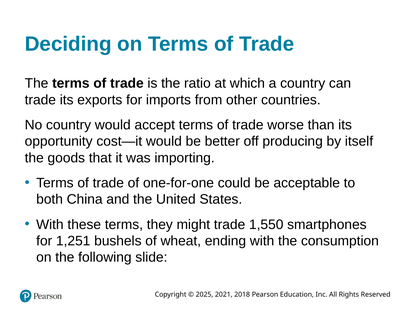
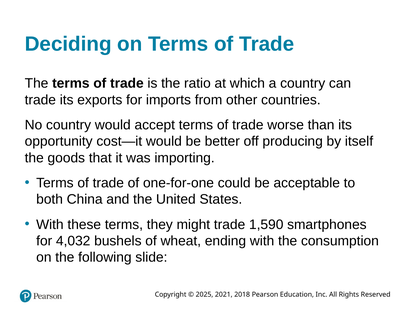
1,550: 1,550 -> 1,590
1,251: 1,251 -> 4,032
